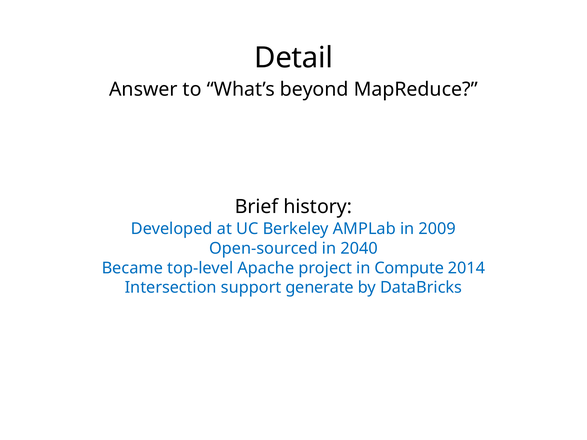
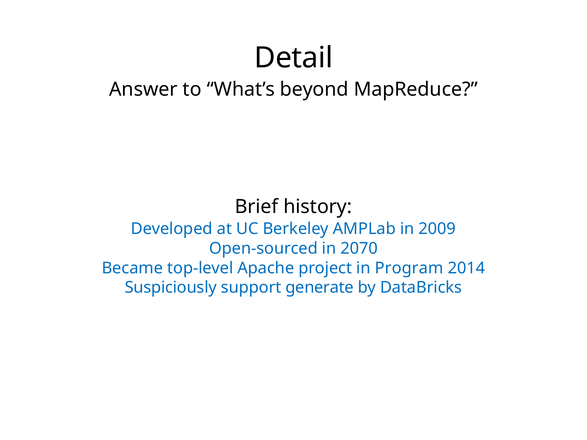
2040: 2040 -> 2070
Compute: Compute -> Program
Intersection: Intersection -> Suspiciously
